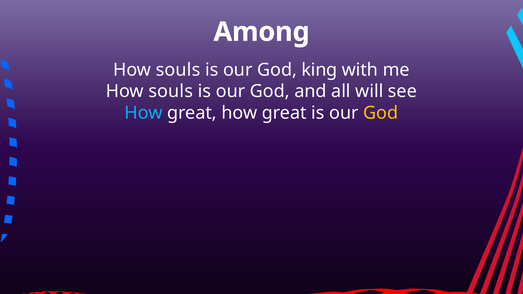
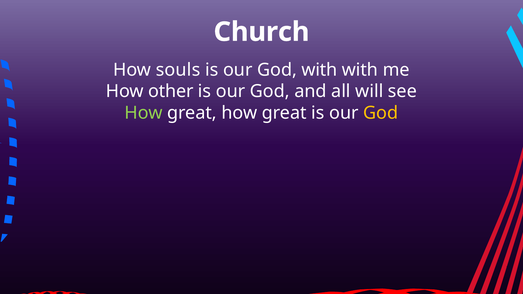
Among: Among -> Church
God king: king -> with
souls at (171, 91): souls -> other
How at (144, 113) colour: light blue -> light green
